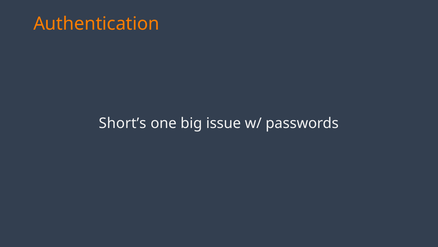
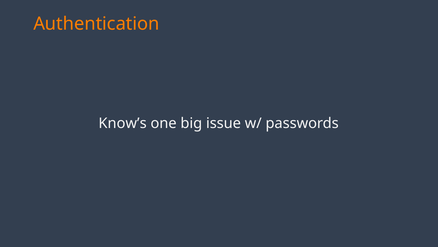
Short’s: Short’s -> Know’s
